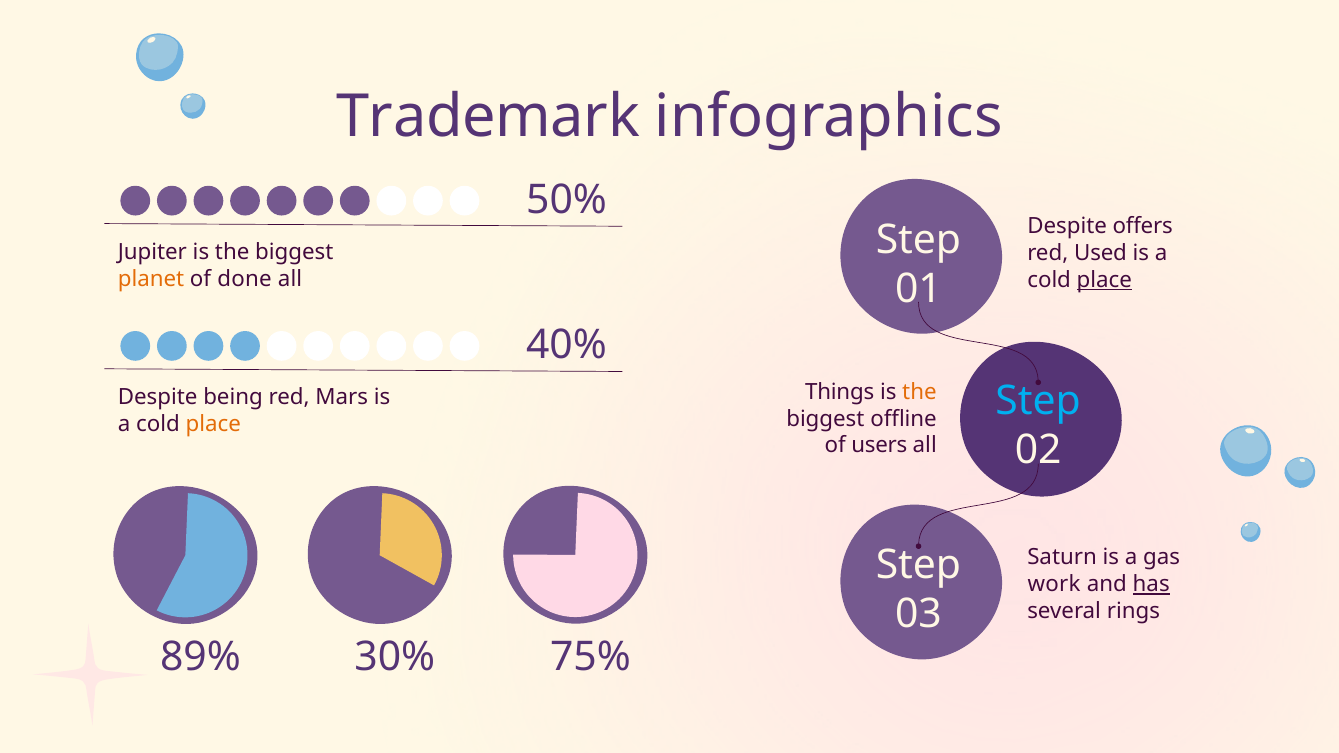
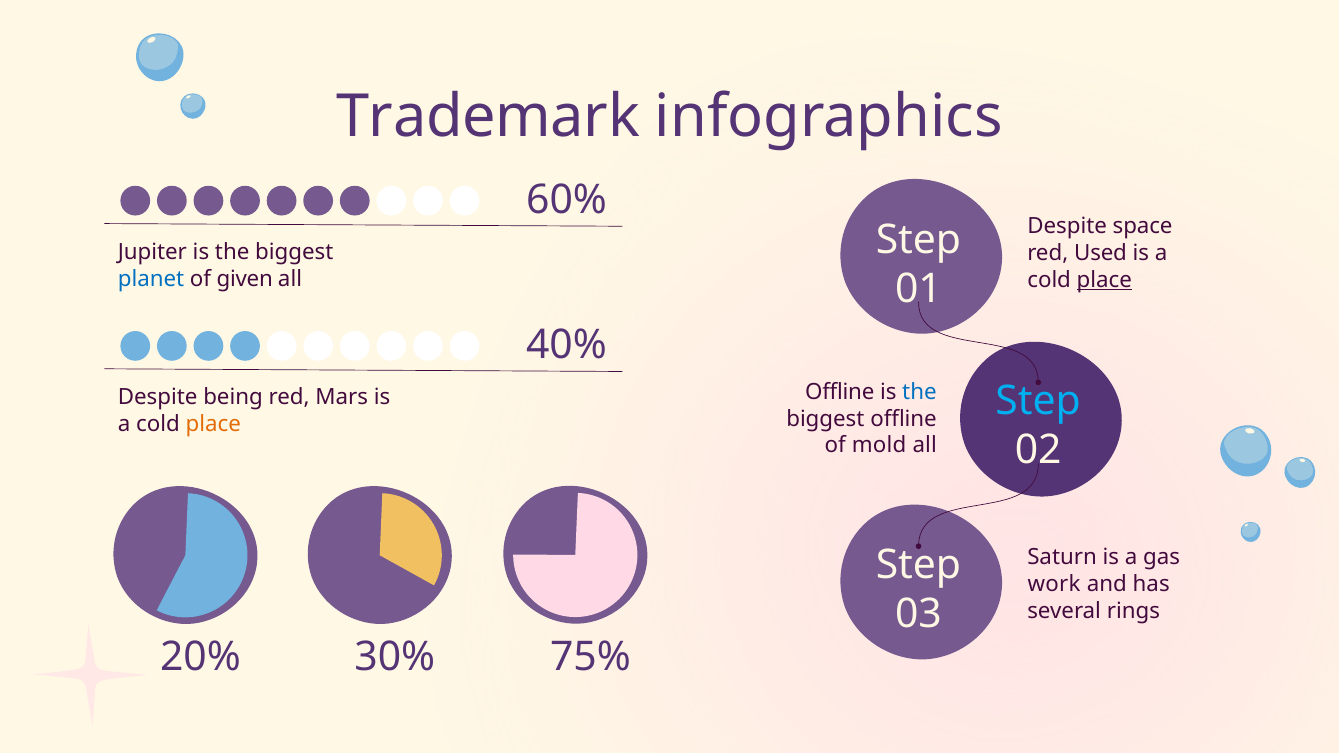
50%: 50% -> 60%
offers: offers -> space
planet colour: orange -> blue
done: done -> given
Things at (840, 392): Things -> Offline
the at (919, 392) colour: orange -> blue
users: users -> mold
has underline: present -> none
89%: 89% -> 20%
